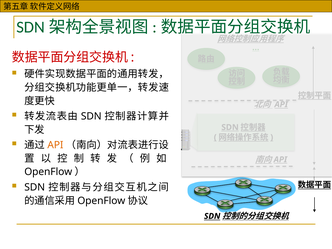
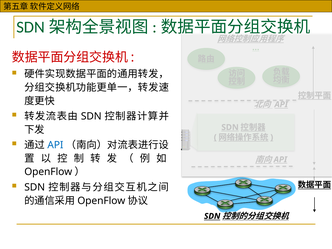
API at (55, 145) colour: orange -> blue
